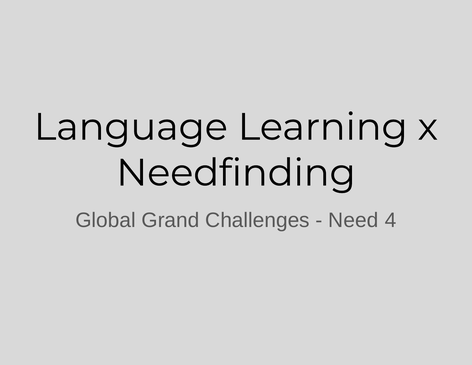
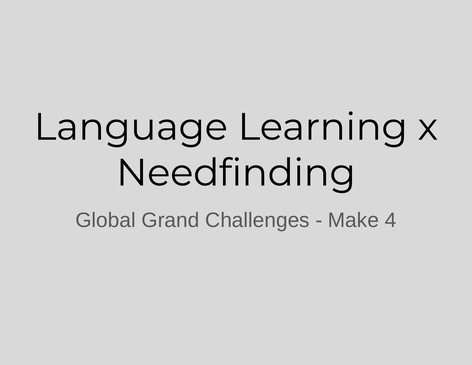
Need: Need -> Make
